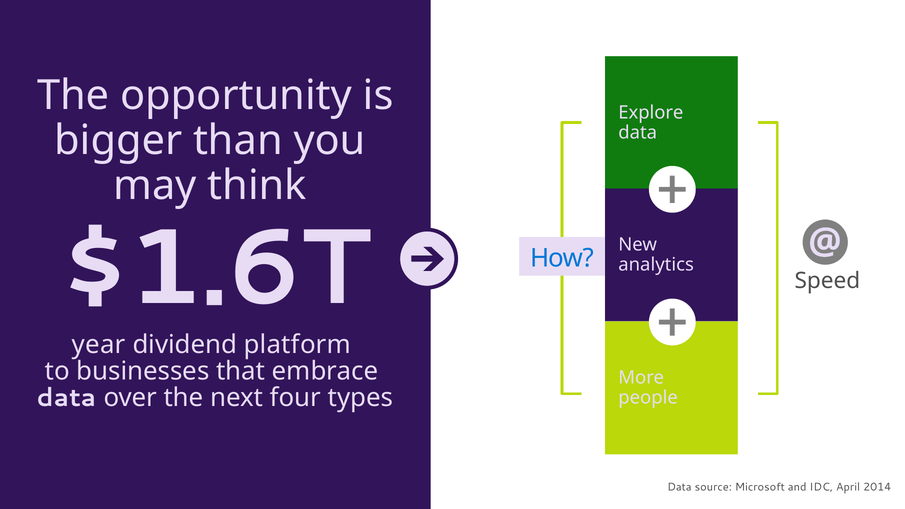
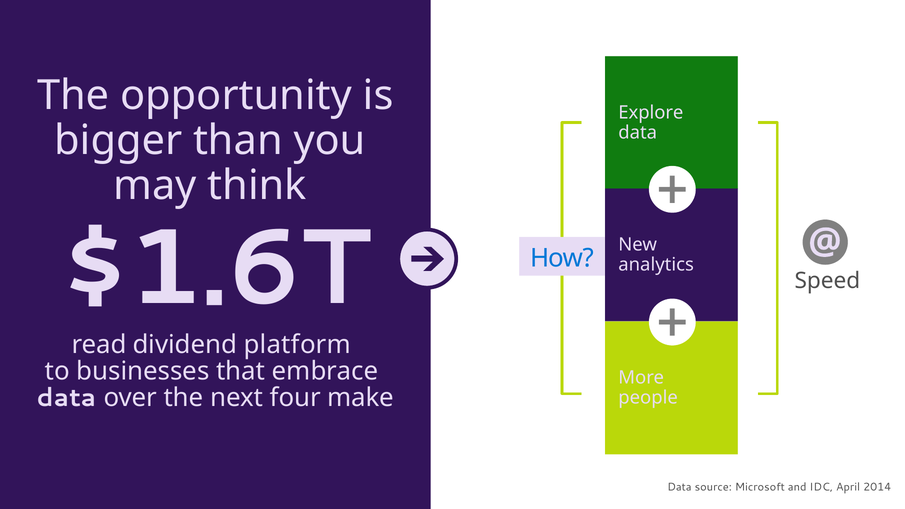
year: year -> read
types: types -> make
